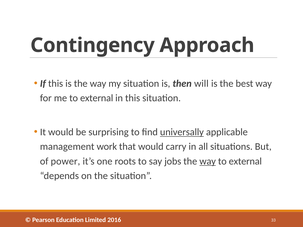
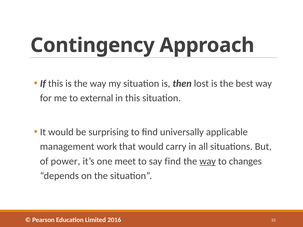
will: will -> lost
universally underline: present -> none
roots: roots -> meet
say jobs: jobs -> find
external at (245, 161): external -> changes
